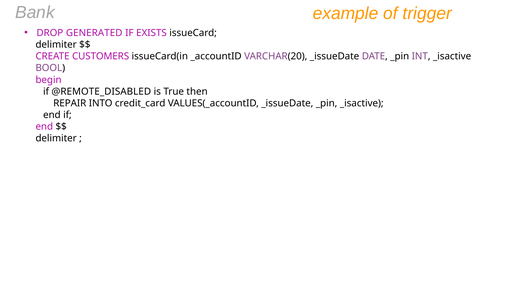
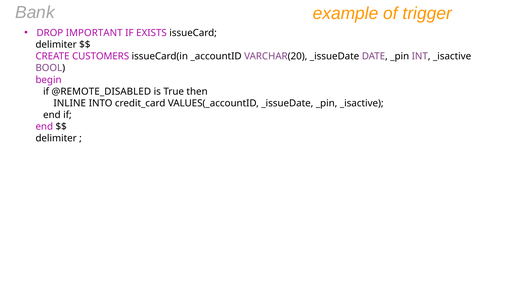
GENERATED: GENERATED -> IMPORTANT
REPAIR: REPAIR -> INLINE
